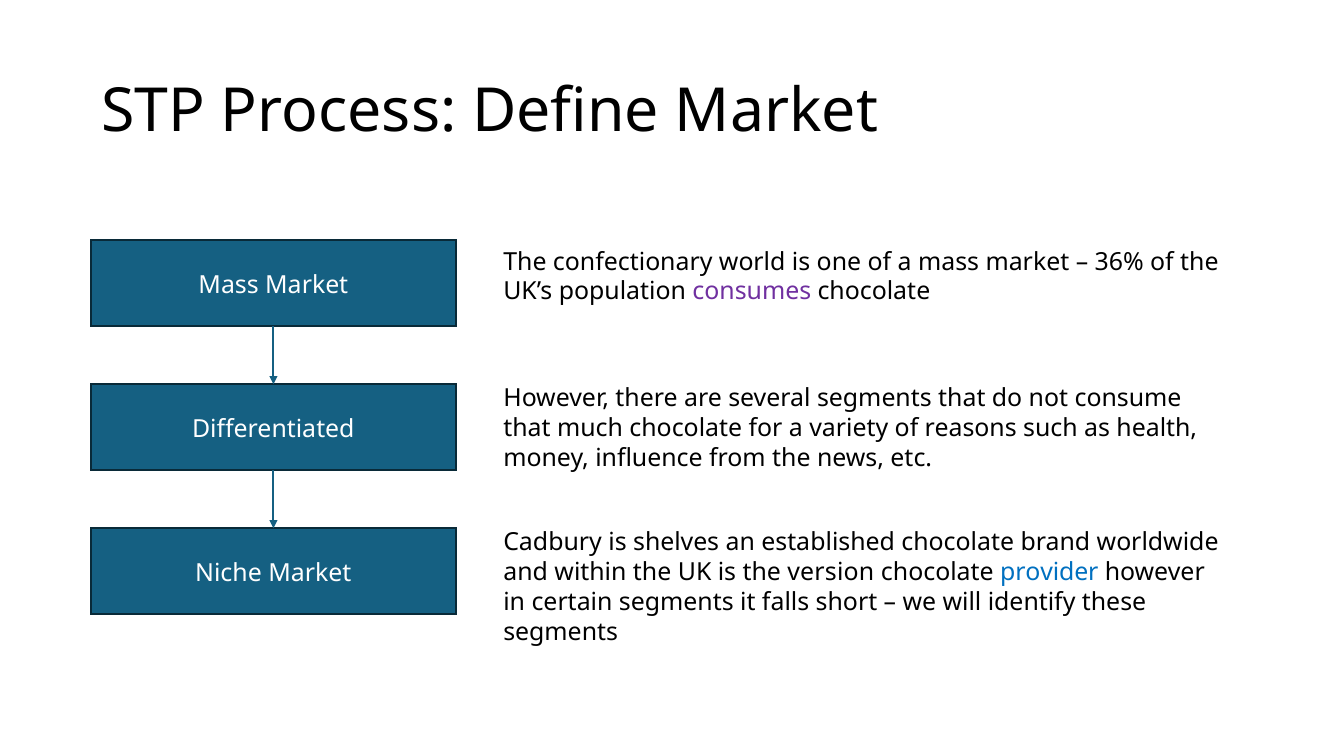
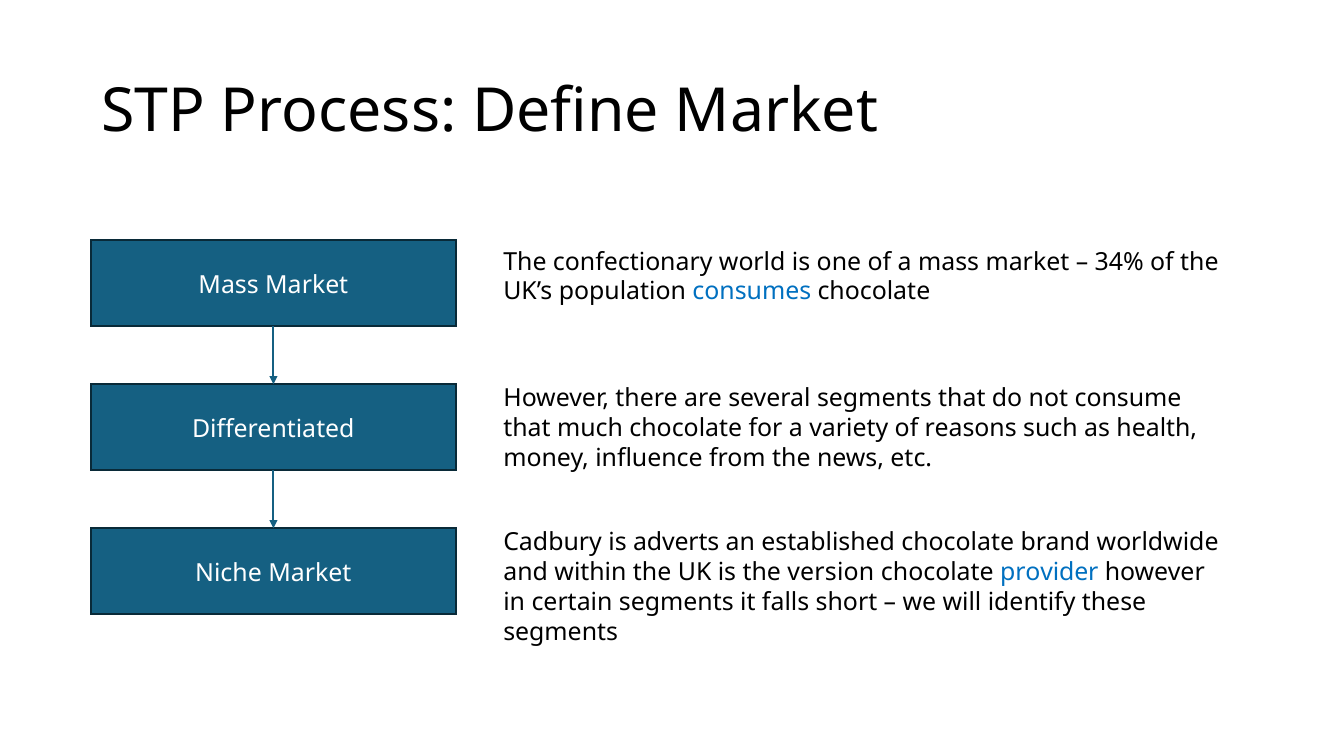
36%: 36% -> 34%
consumes colour: purple -> blue
shelves: shelves -> adverts
